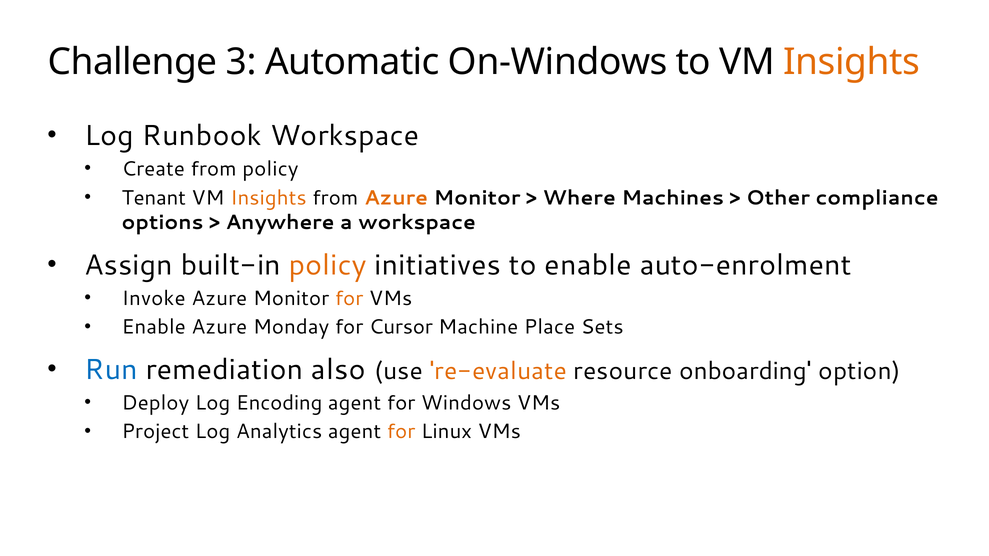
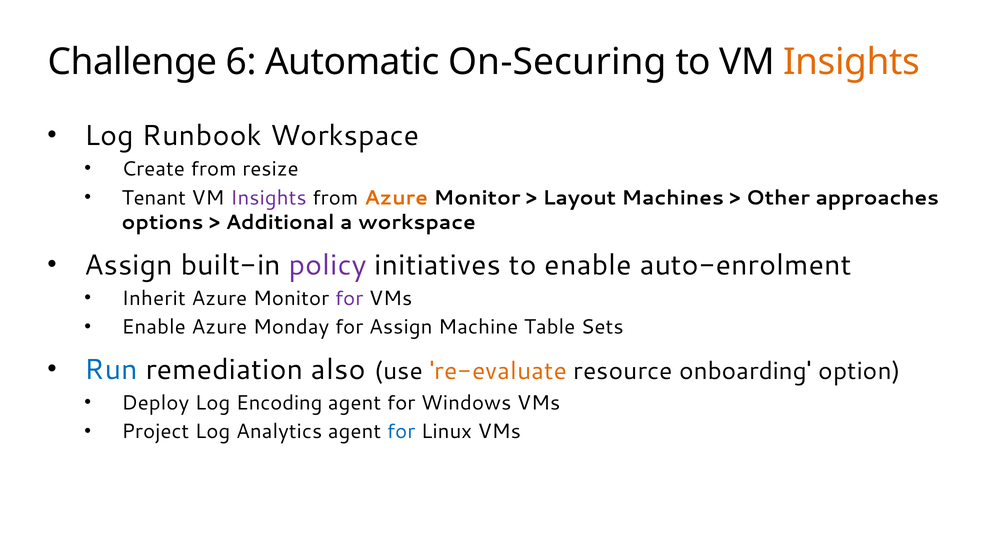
3: 3 -> 6
On-Windows: On-Windows -> On-Securing
from policy: policy -> resize
Insights at (268, 198) colour: orange -> purple
Where: Where -> Layout
compliance: compliance -> approaches
Anywhere: Anywhere -> Additional
policy at (328, 265) colour: orange -> purple
Invoke: Invoke -> Inherit
for at (349, 298) colour: orange -> purple
for Cursor: Cursor -> Assign
Place: Place -> Table
for at (401, 432) colour: orange -> blue
